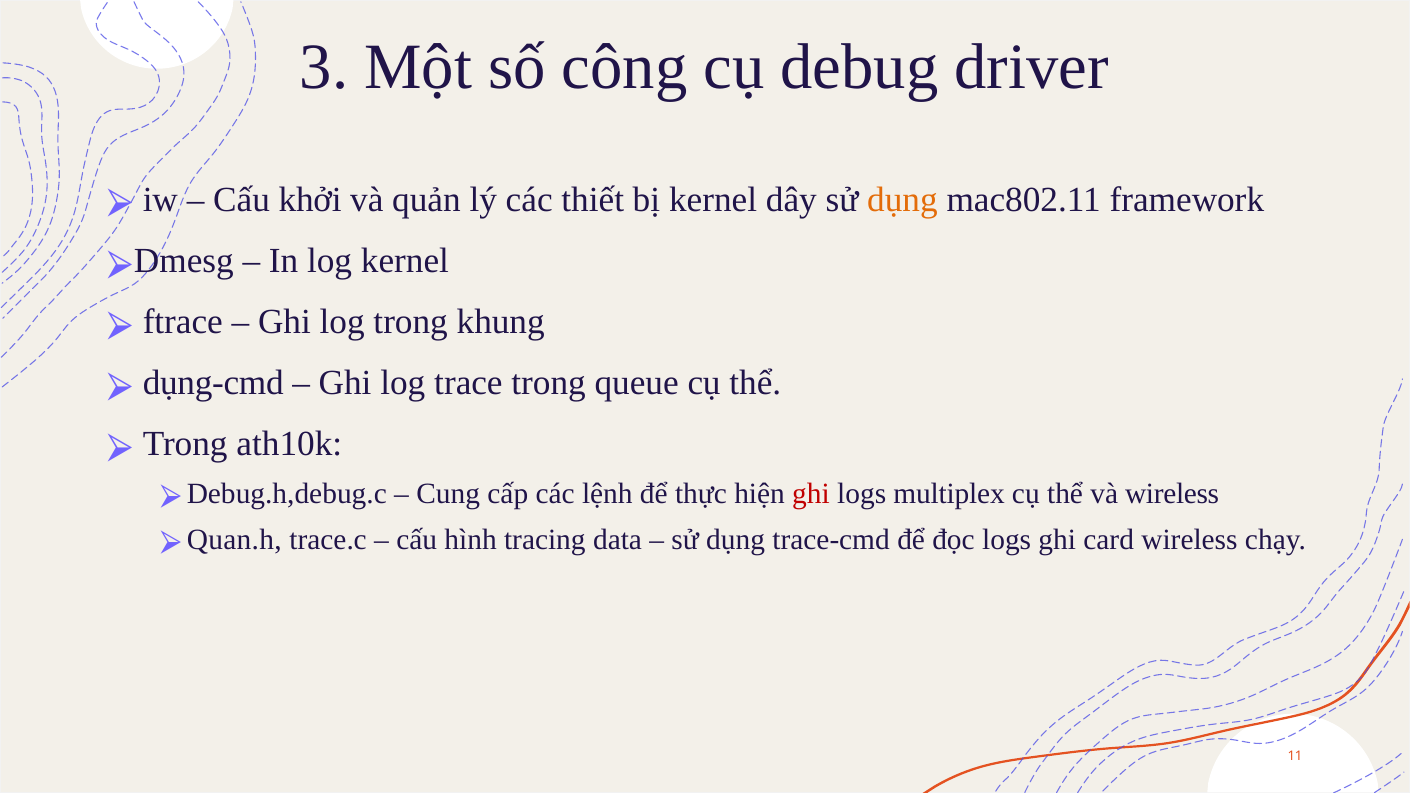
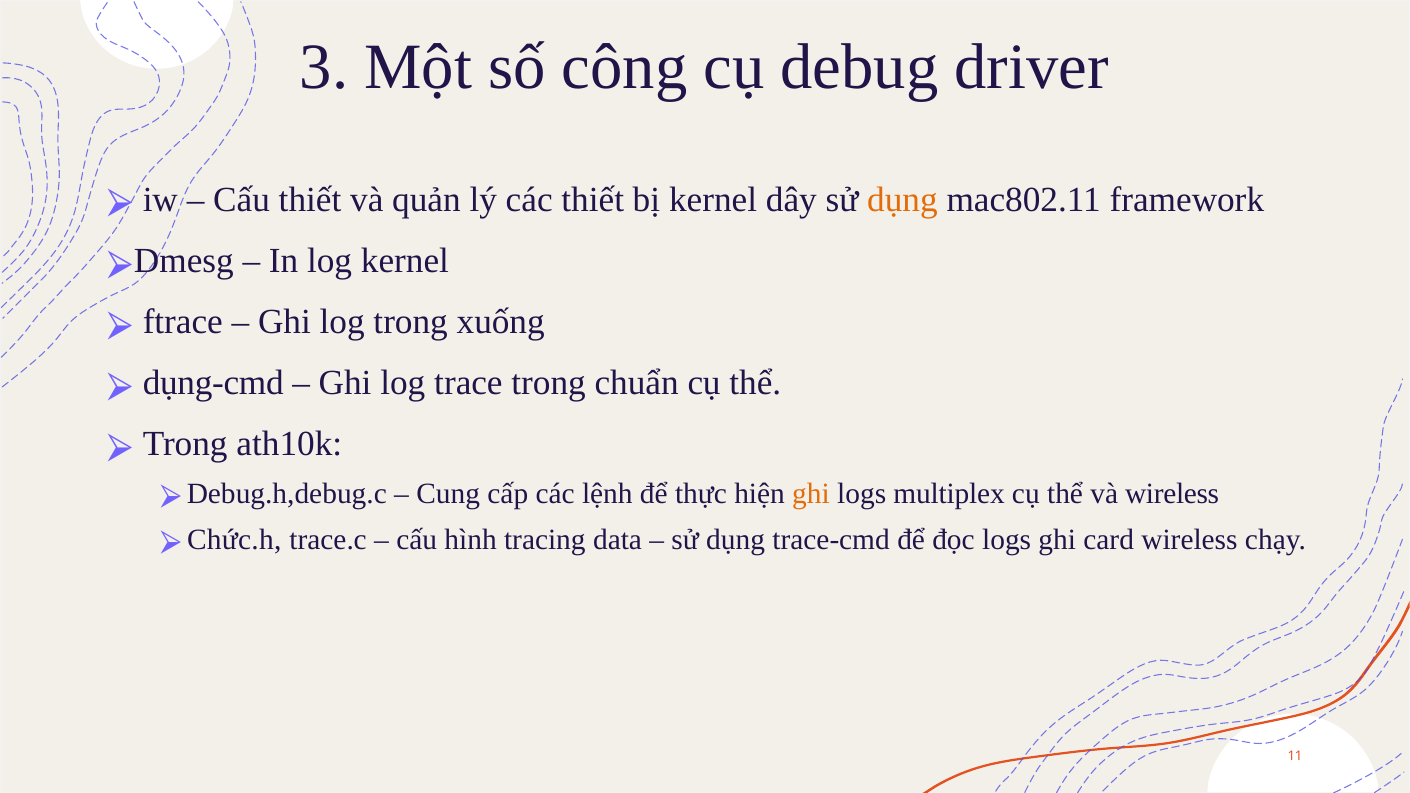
Cấu khởi: khởi -> thiết
khung: khung -> xuống
queue: queue -> chuẩn
ghi at (811, 493) colour: red -> orange
Quan.h: Quan.h -> Chức.h
